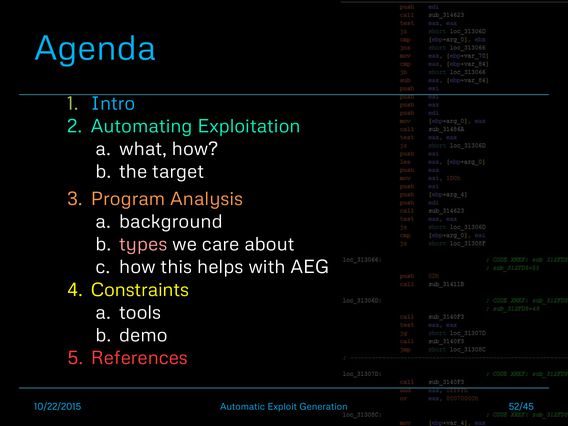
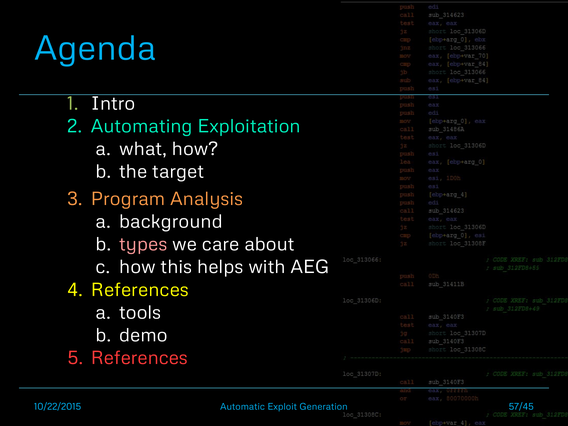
Intro colour: light blue -> white
Constraints at (140, 290): Constraints -> References
52/45: 52/45 -> 57/45
